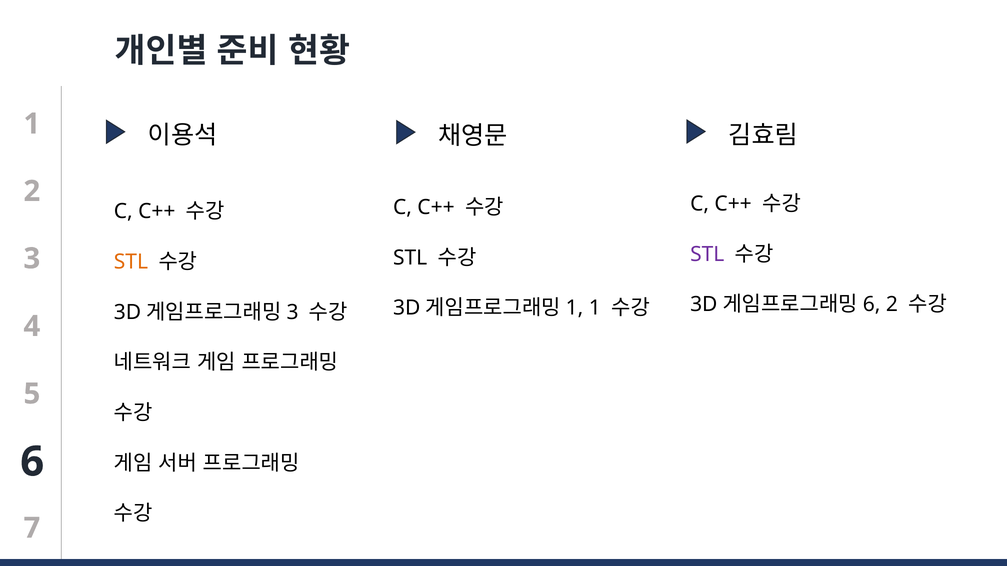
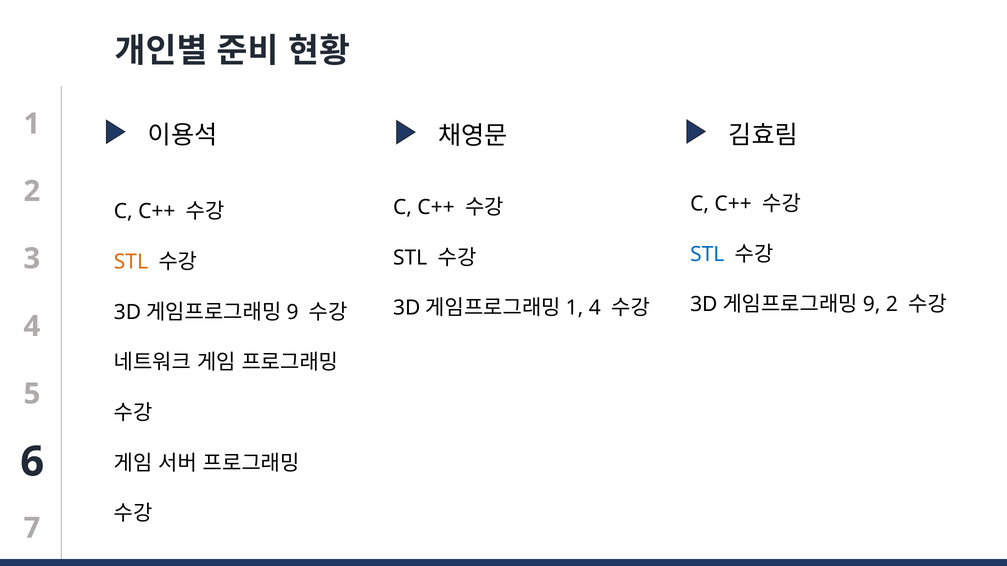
STL at (707, 254) colour: purple -> blue
6 at (872, 305): 6 -> 9
1 1: 1 -> 4
3 at (293, 312): 3 -> 9
